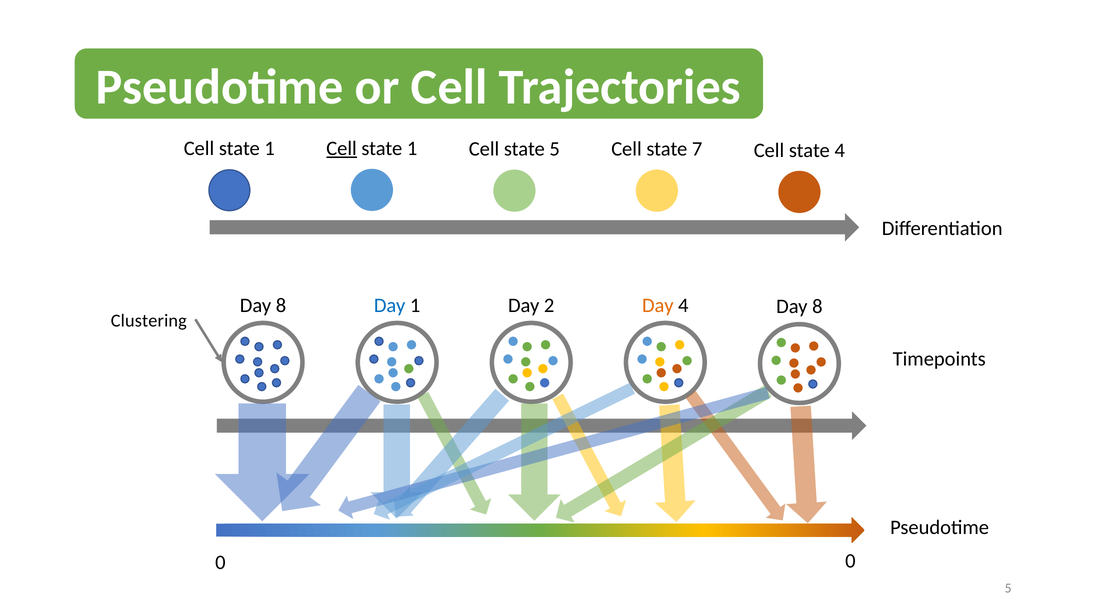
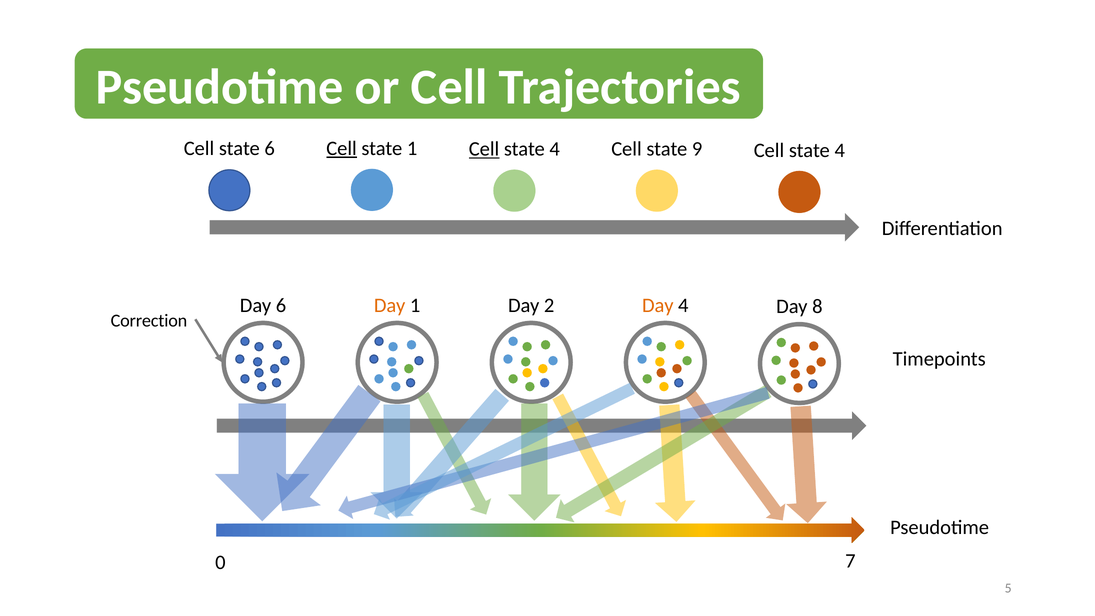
Cell at (484, 149) underline: none -> present
5 at (555, 149): 5 -> 4
7: 7 -> 9
1 at (270, 149): 1 -> 6
8 at (281, 305): 8 -> 6
Day at (390, 305) colour: blue -> orange
Clustering: Clustering -> Correction
0 0: 0 -> 7
